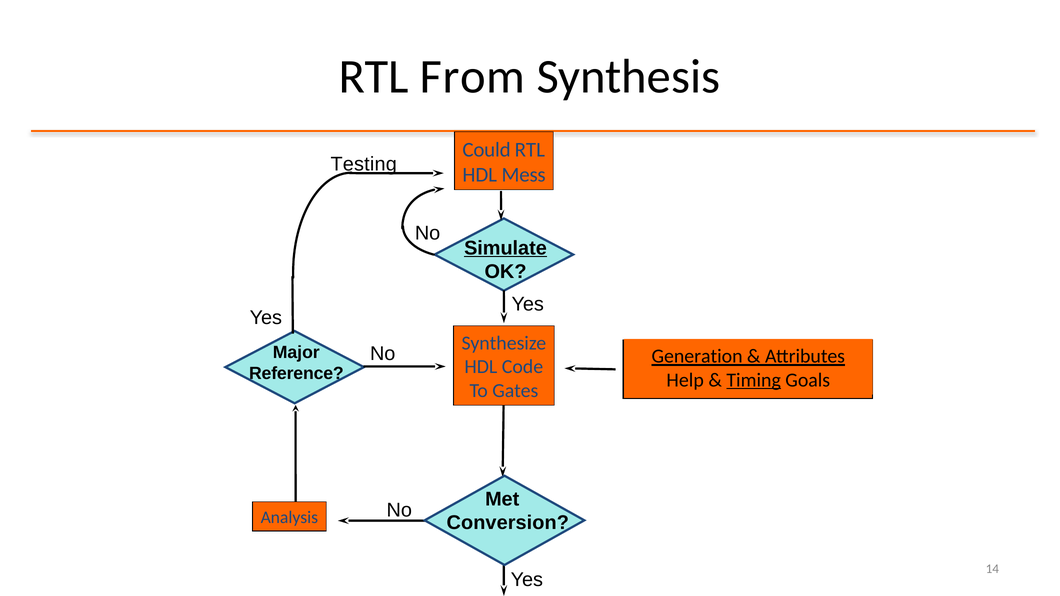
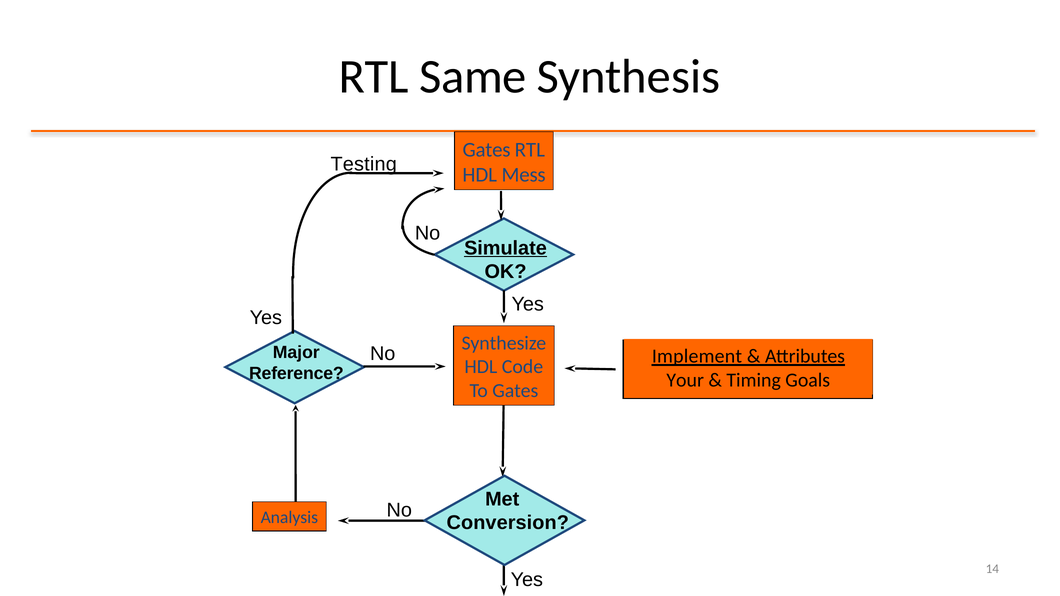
From: From -> Same
Could at (487, 150): Could -> Gates
Generation: Generation -> Implement
Help: Help -> Your
Timing underline: present -> none
